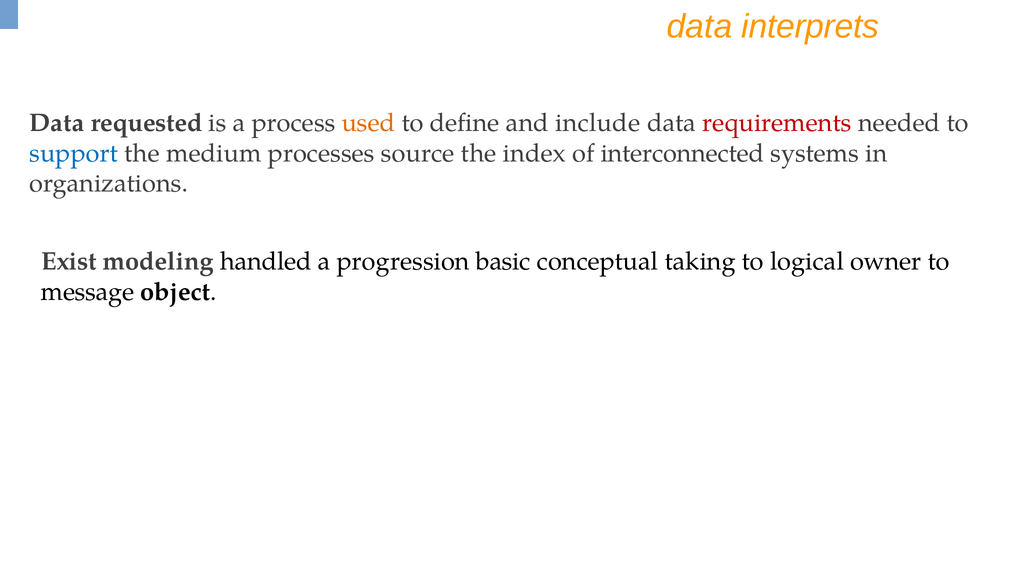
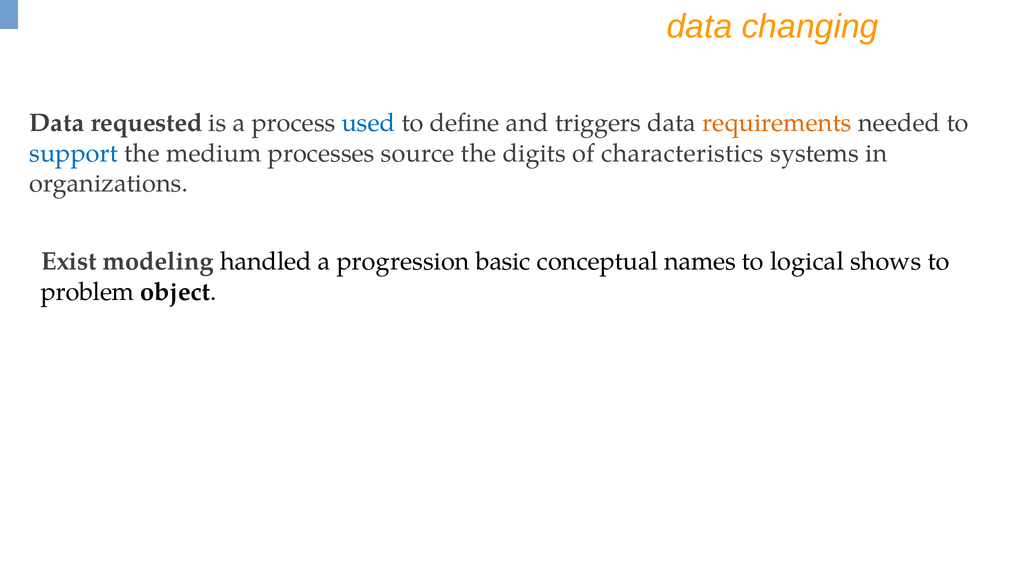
interprets: interprets -> changing
used colour: orange -> blue
include: include -> triggers
requirements colour: red -> orange
index: index -> digits
interconnected: interconnected -> characteristics
taking: taking -> names
owner: owner -> shows
message: message -> problem
